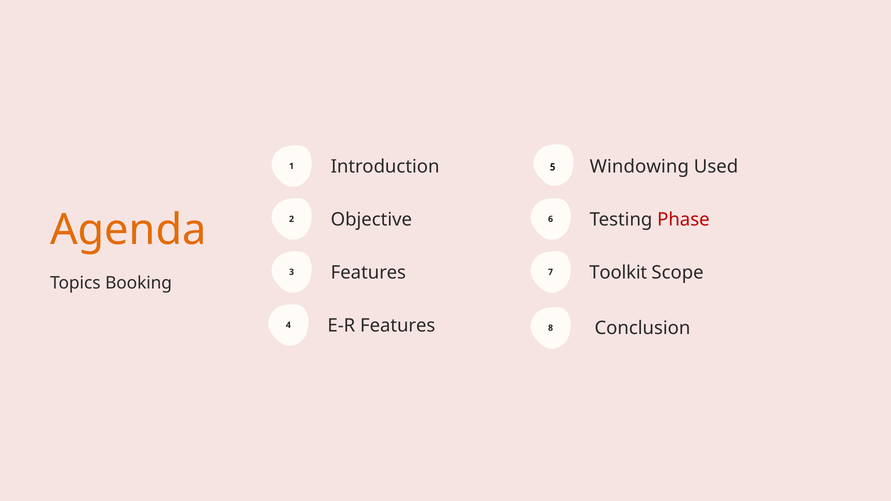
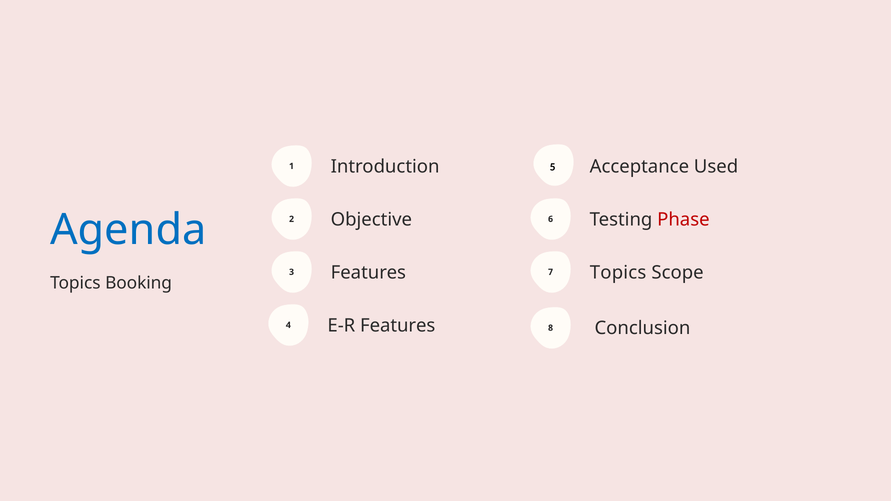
Windowing: Windowing -> Acceptance
Agenda colour: orange -> blue
Toolkit at (618, 273): Toolkit -> Topics
